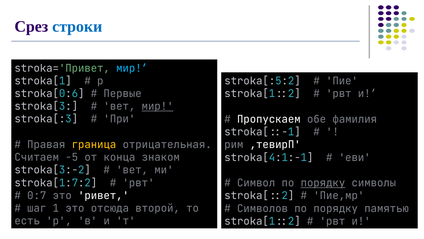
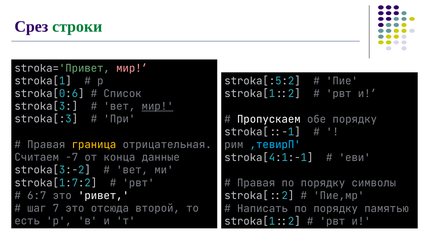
строки colour: blue -> green
мир at (132, 68) colour: light blue -> pink
Первые: Первые -> Список
обе фамилия: фамилия -> порядку
,тевирП colour: white -> light blue
-5: -5 -> -7
знаком: знаком -> данные
Символ at (256, 183): Символ -> Правая
порядку at (323, 183) underline: present -> none
0:7: 0:7 -> 6:7
1: 1 -> 7
Символов: Символов -> Написать
